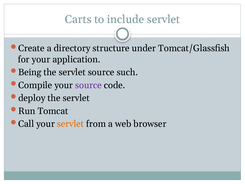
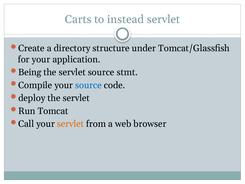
include: include -> instead
such: such -> stmt
source at (88, 85) colour: purple -> blue
